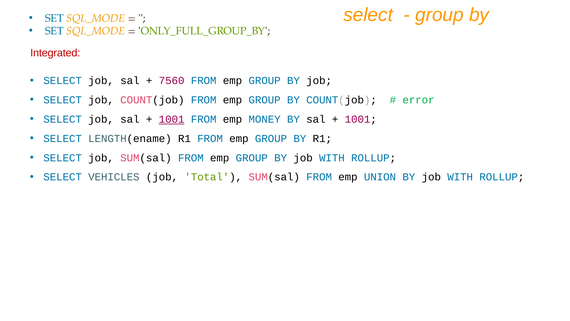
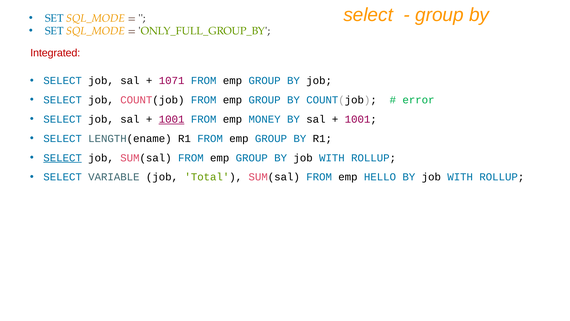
7560: 7560 -> 1071
SELECT at (63, 158) underline: none -> present
VEHICLES: VEHICLES -> VARIABLE
UNION: UNION -> HELLO
